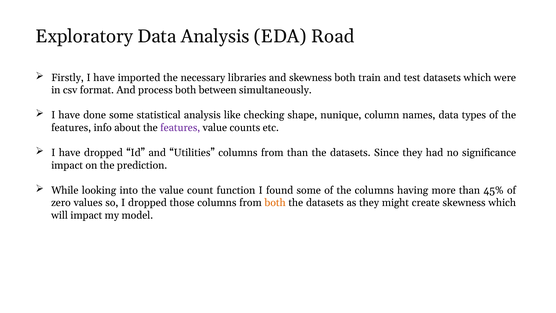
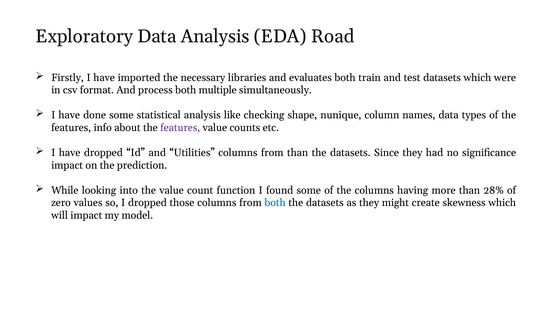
and skewness: skewness -> evaluates
between: between -> multiple
45%: 45% -> 28%
both at (275, 203) colour: orange -> blue
